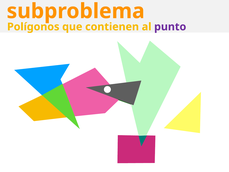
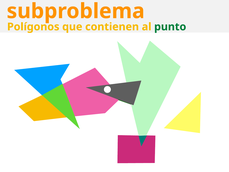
punto colour: purple -> green
